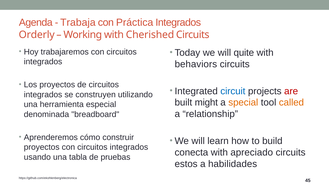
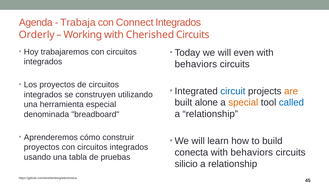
Práctica: Práctica -> Connect
quite: quite -> even
are colour: red -> orange
might: might -> alone
called colour: orange -> blue
apreciado at (252, 152): apreciado -> behaviors
estos: estos -> silicio
habilidades at (233, 164): habilidades -> relationship
